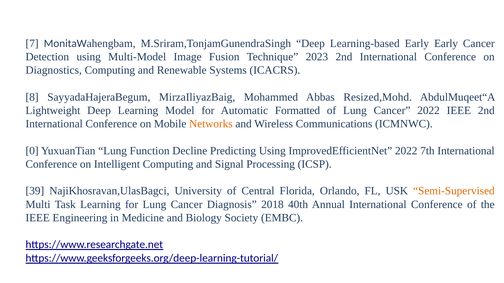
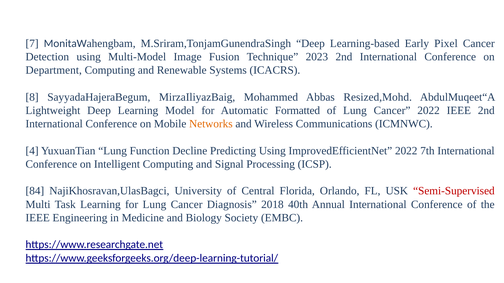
Early Early: Early -> Pixel
Diagnostics: Diagnostics -> Department
0: 0 -> 4
39: 39 -> 84
Semi-Supervised colour: orange -> red
